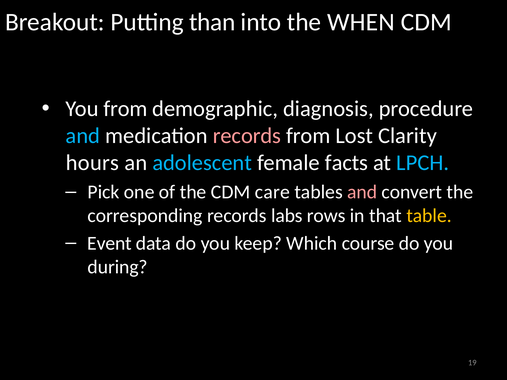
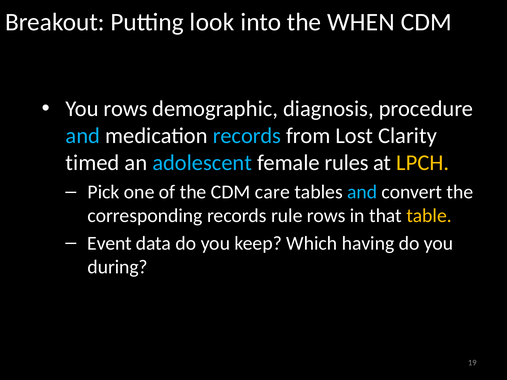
than: than -> look
You from: from -> rows
records at (247, 136) colour: pink -> light blue
hours: hours -> timed
facts: facts -> rules
LPCH colour: light blue -> yellow
and at (362, 192) colour: pink -> light blue
labs: labs -> rule
course: course -> having
